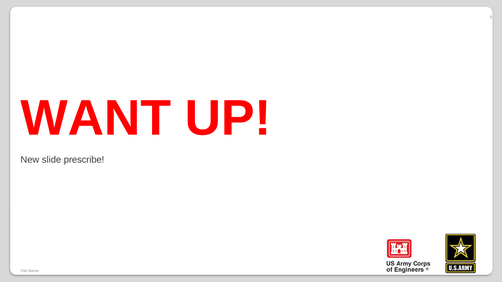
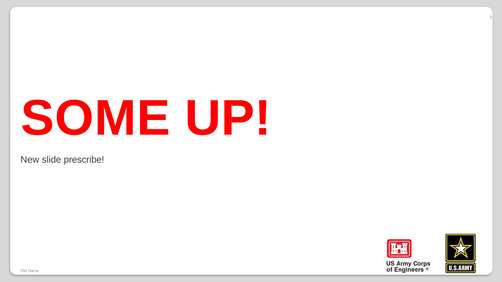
WANT: WANT -> SOME
